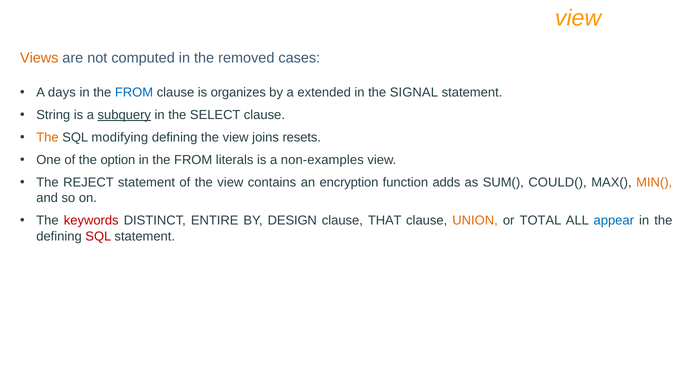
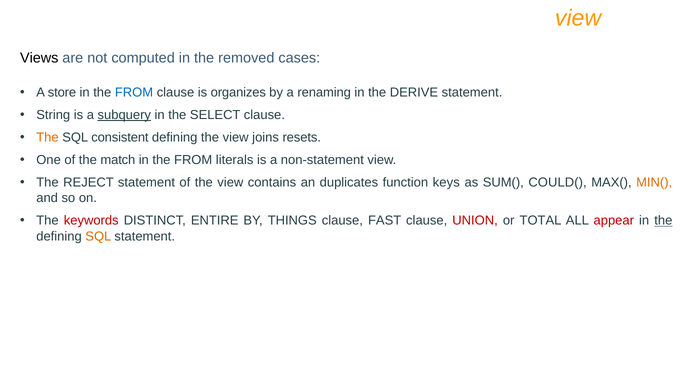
Views colour: orange -> black
days: days -> store
extended: extended -> renaming
SIGNAL: SIGNAL -> DERIVE
modifying: modifying -> consistent
option: option -> match
non-examples: non-examples -> non-statement
encryption: encryption -> duplicates
adds: adds -> keys
DESIGN: DESIGN -> THINGS
THAT: THAT -> FAST
UNION colour: orange -> red
appear colour: blue -> red
the at (663, 221) underline: none -> present
SQL at (98, 236) colour: red -> orange
